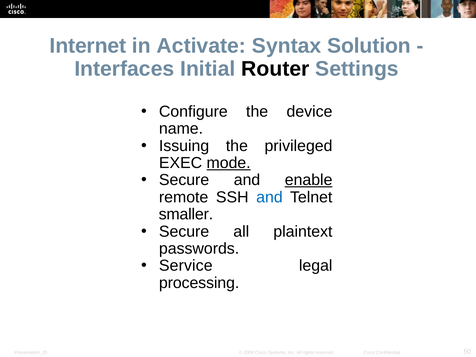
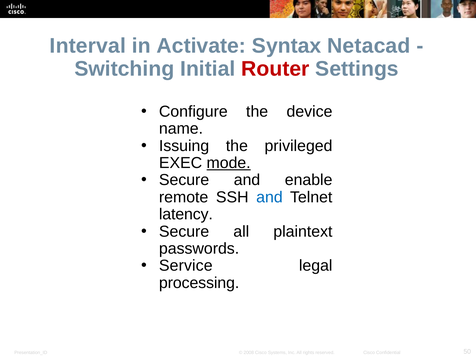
Internet: Internet -> Interval
Solution: Solution -> Netacad
Interfaces: Interfaces -> Switching
Router colour: black -> red
enable underline: present -> none
smaller: smaller -> latency
